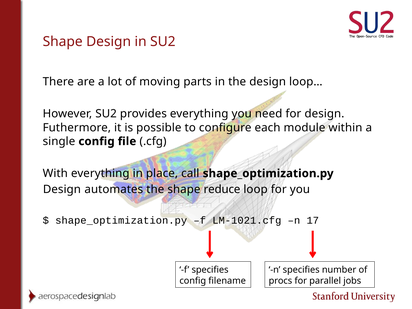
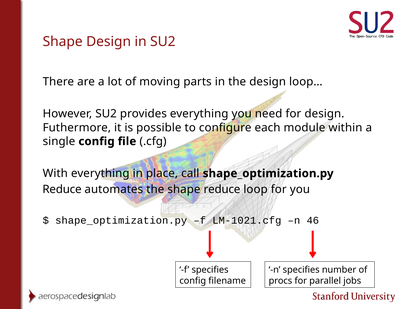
Design at (62, 189): Design -> Reduce
17: 17 -> 46
